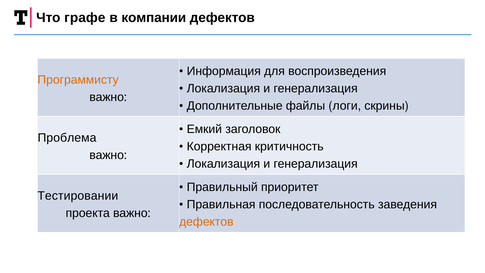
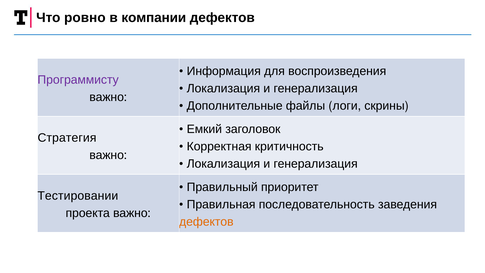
графе: графе -> ровно
Программисту colour: orange -> purple
Проблема: Проблема -> Стратегия
